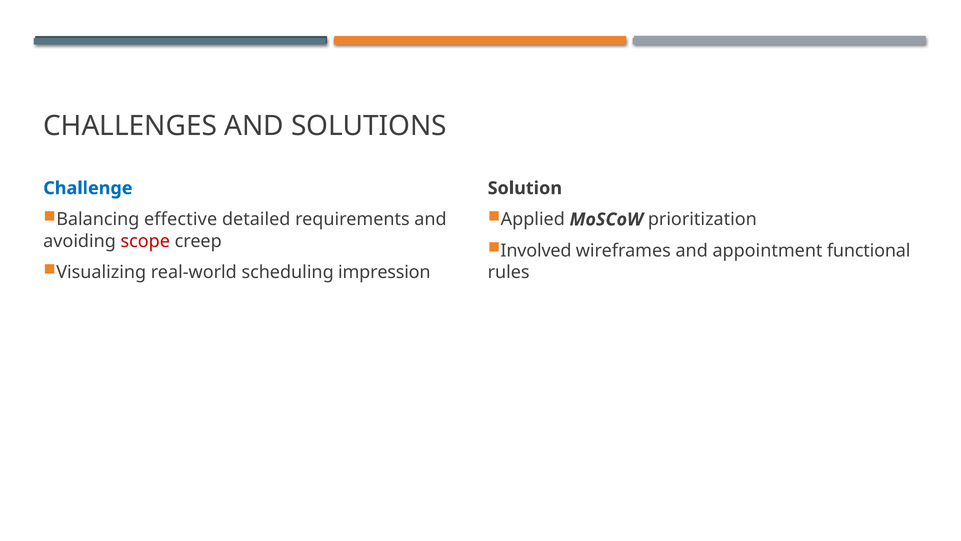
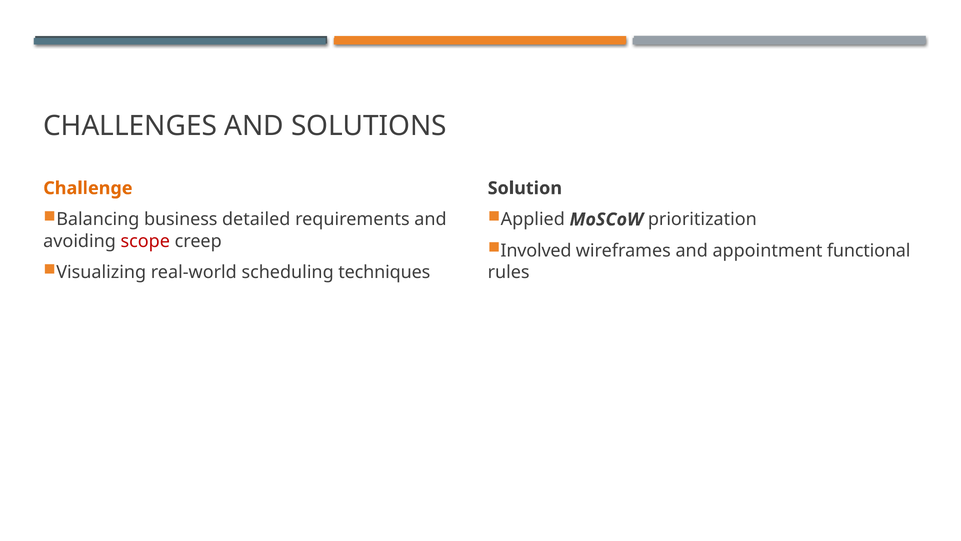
Challenge colour: blue -> orange
effective: effective -> business
impression: impression -> techniques
